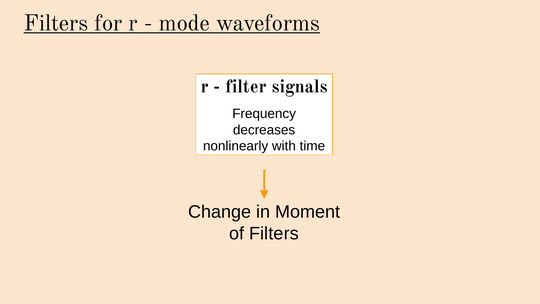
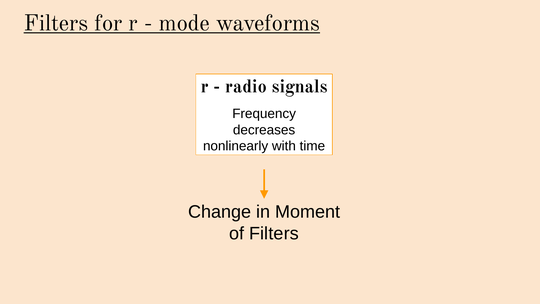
filter: filter -> radio
